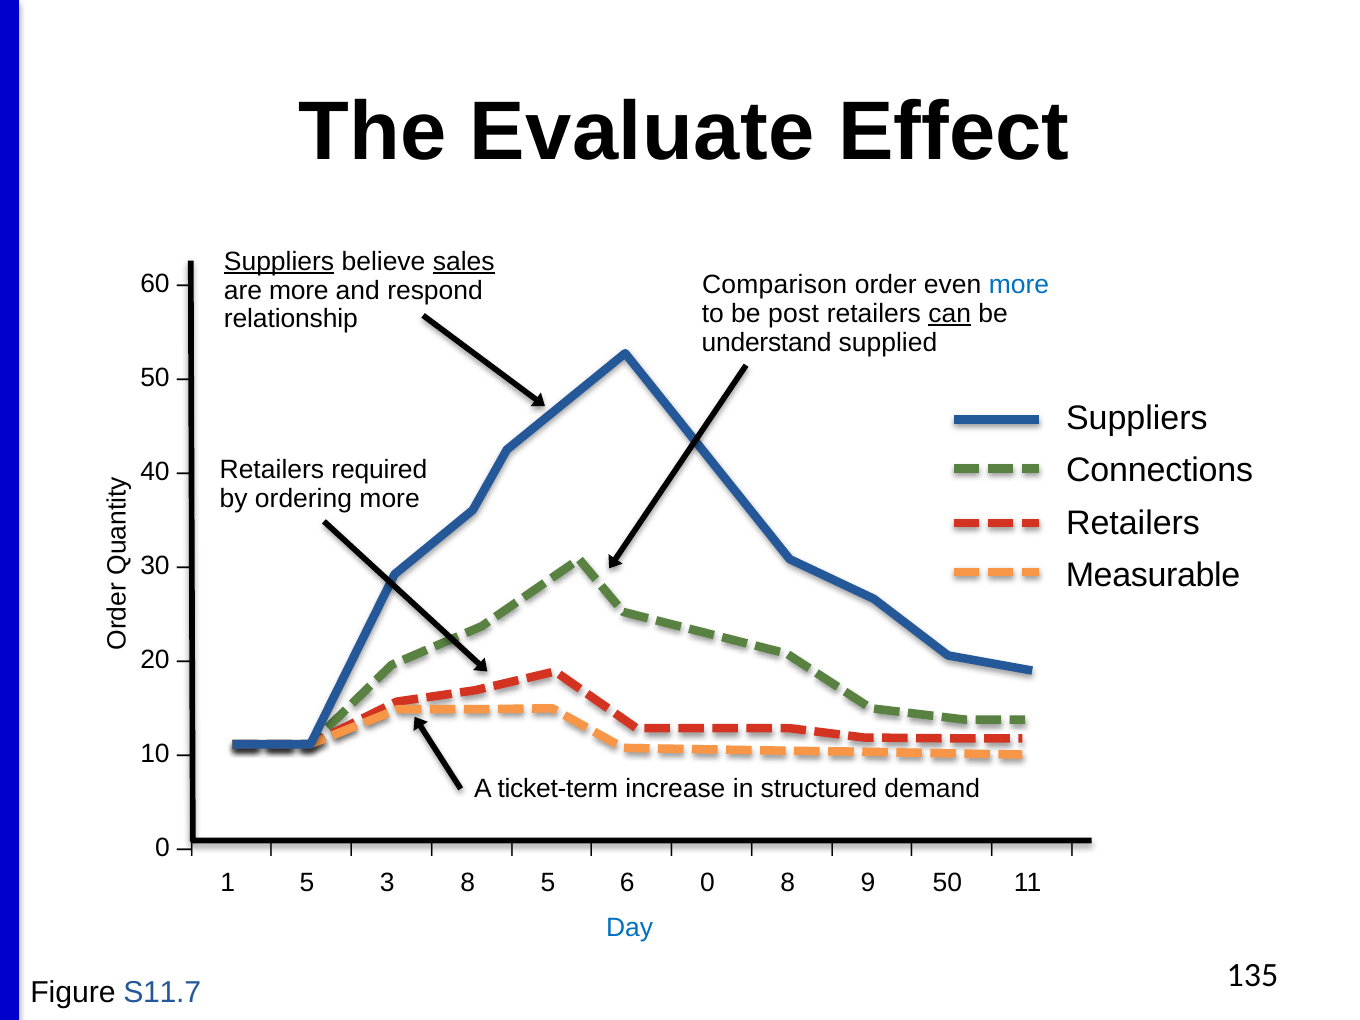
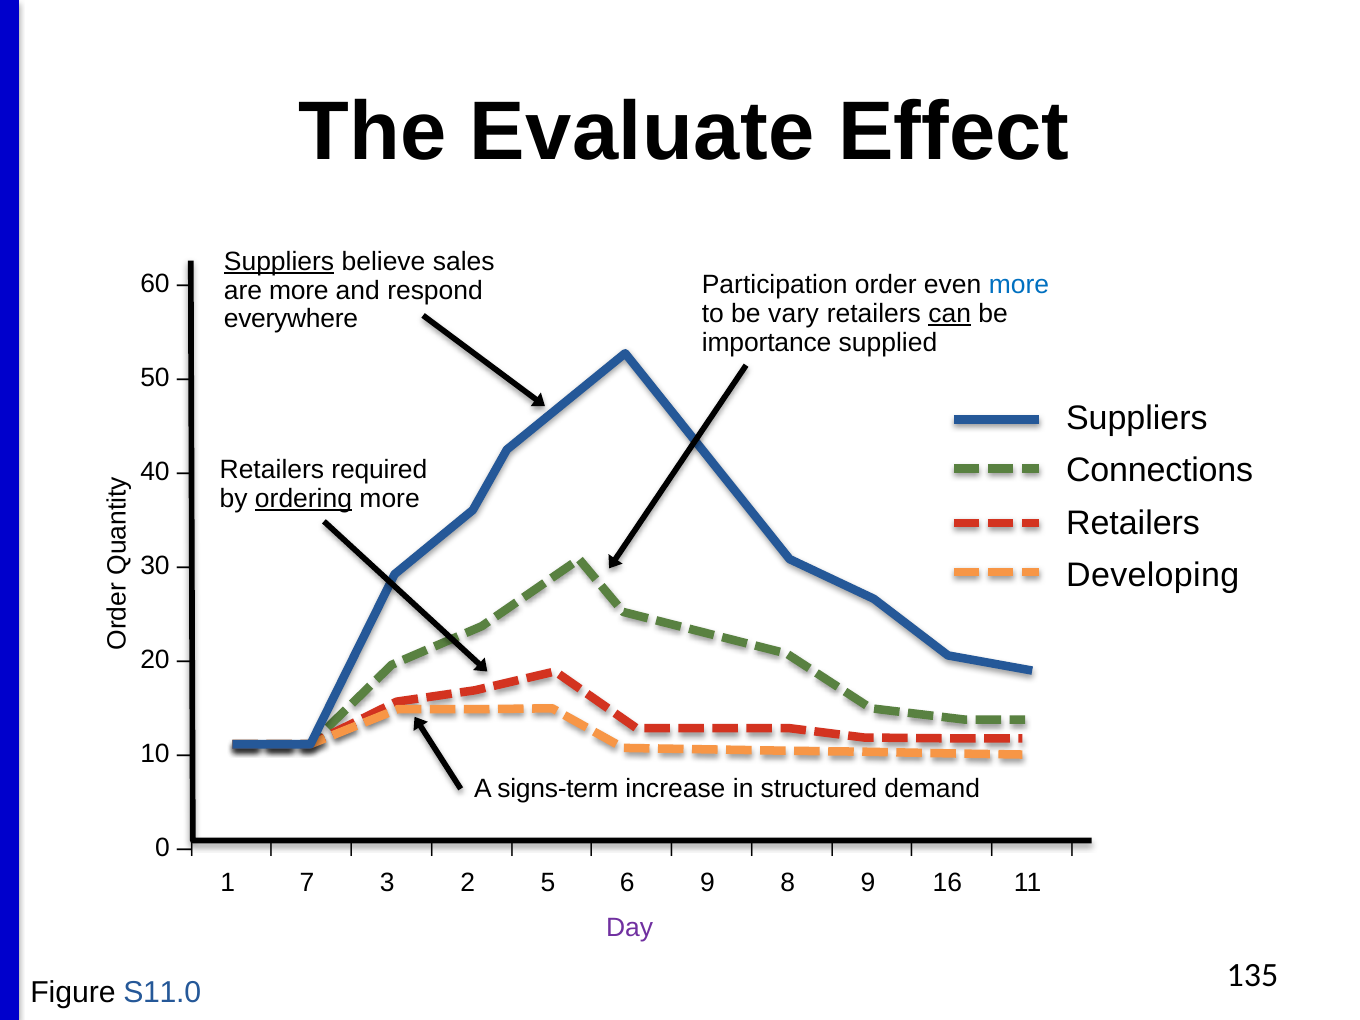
sales underline: present -> none
Comparison: Comparison -> Participation
post: post -> vary
relationship: relationship -> everywhere
understand: understand -> importance
ordering underline: none -> present
Measurable: Measurable -> Developing
ticket-term: ticket-term -> signs-term
1 5: 5 -> 7
3 8: 8 -> 2
6 0: 0 -> 9
9 50: 50 -> 16
Day colour: blue -> purple
S11.7: S11.7 -> S11.0
